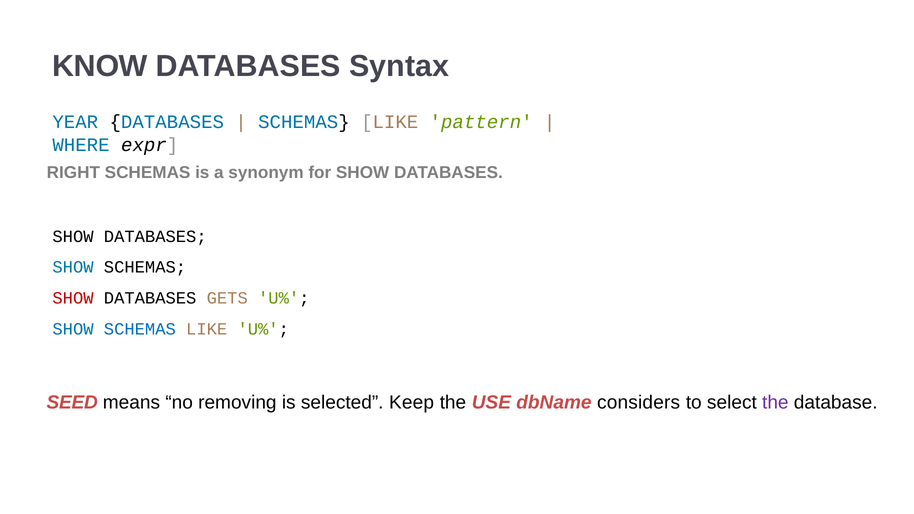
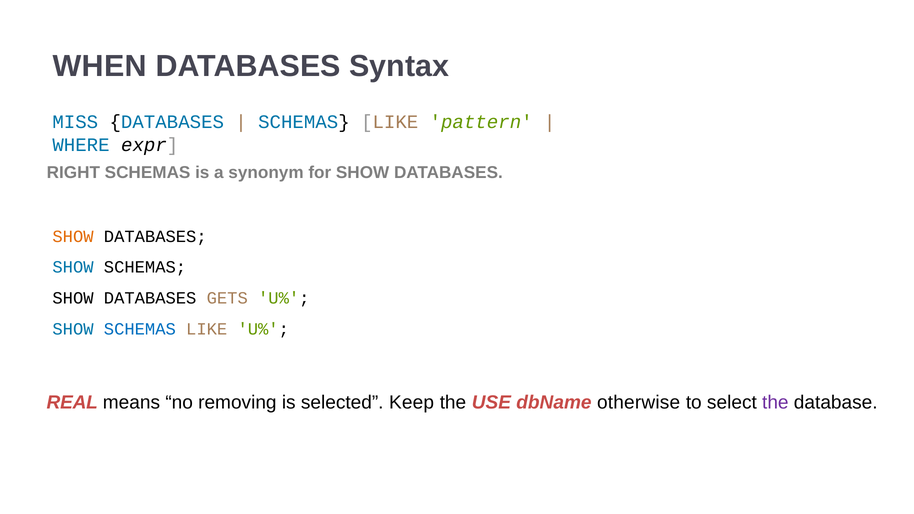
KNOW: KNOW -> WHEN
YEAR: YEAR -> MISS
SHOW at (73, 236) colour: black -> orange
SHOW at (73, 298) colour: red -> black
SEED: SEED -> REAL
considers: considers -> otherwise
